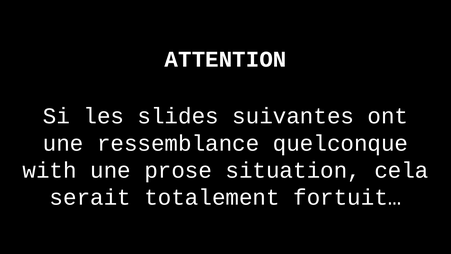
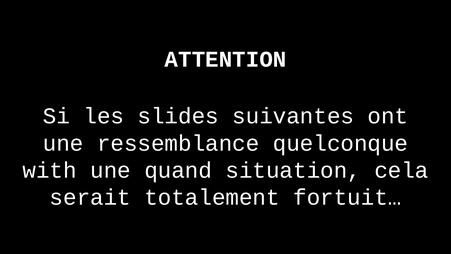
prose: prose -> quand
